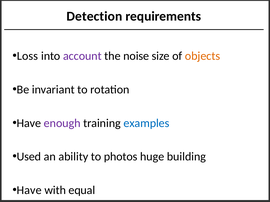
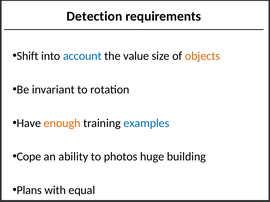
Loss: Loss -> Shift
account colour: purple -> blue
noise: noise -> value
enough colour: purple -> orange
Used: Used -> Cope
Have at (29, 191): Have -> Plans
